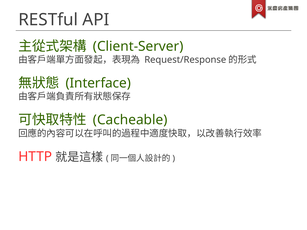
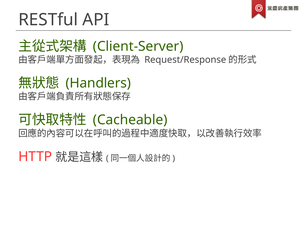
Interface: Interface -> Handlers
